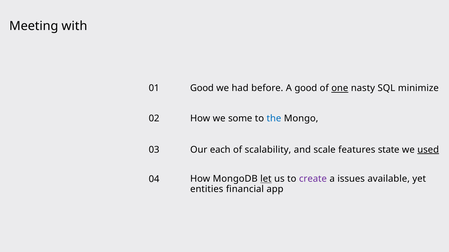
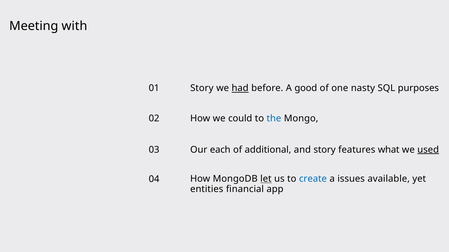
01 Good: Good -> Story
had underline: none -> present
one underline: present -> none
minimize: minimize -> purposes
some: some -> could
scalability: scalability -> additional
and scale: scale -> story
state: state -> what
create colour: purple -> blue
